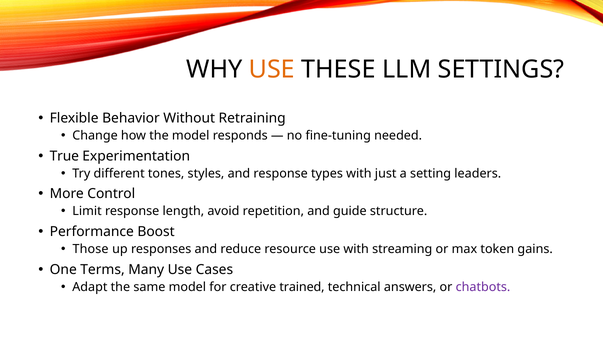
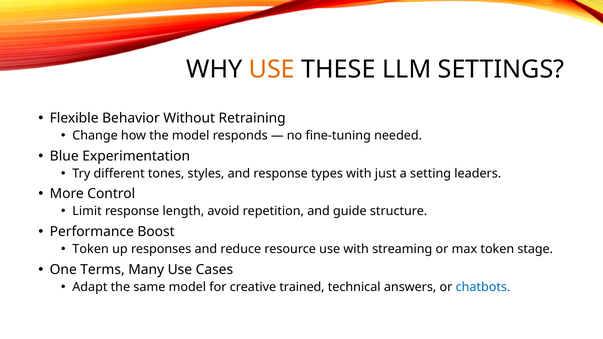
True: True -> Blue
Those at (91, 249): Those -> Token
gains: gains -> stage
chatbots colour: purple -> blue
